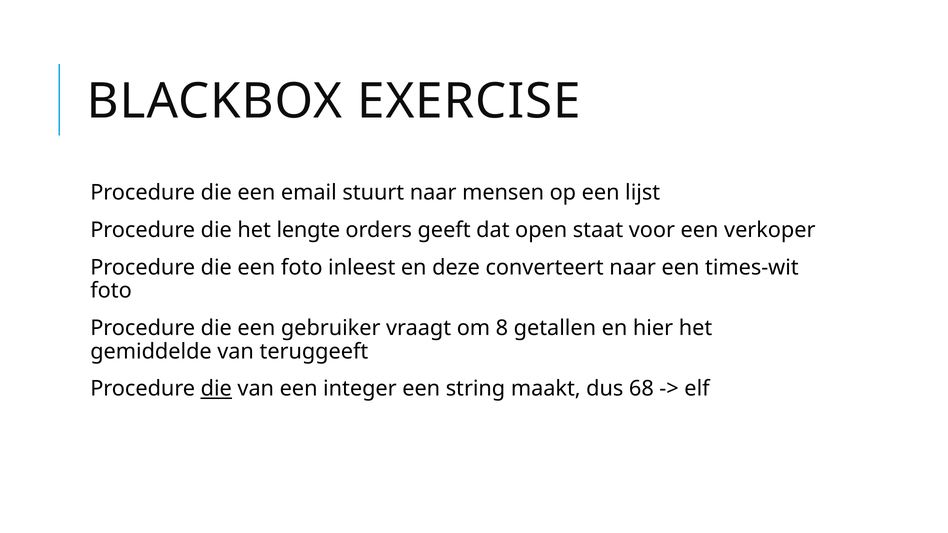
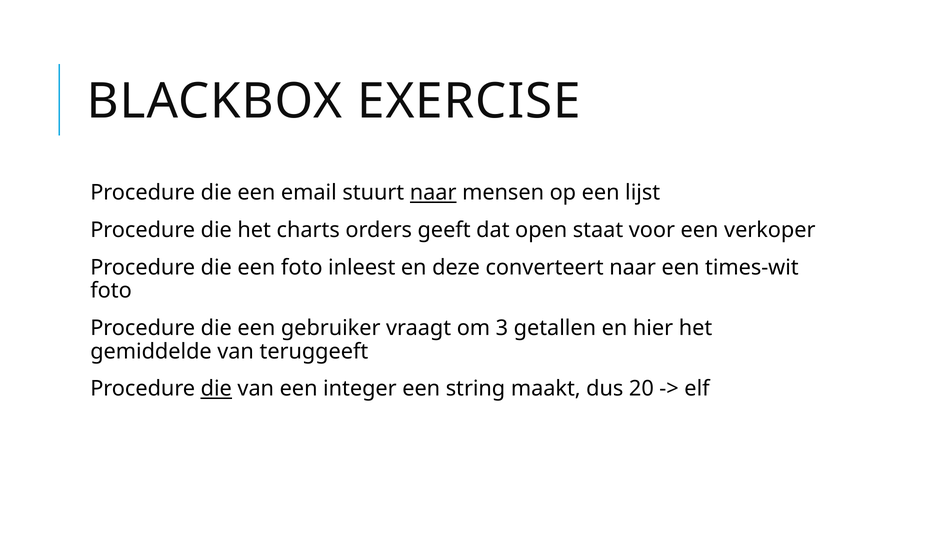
naar at (433, 193) underline: none -> present
lengte: lengte -> charts
8: 8 -> 3
68: 68 -> 20
